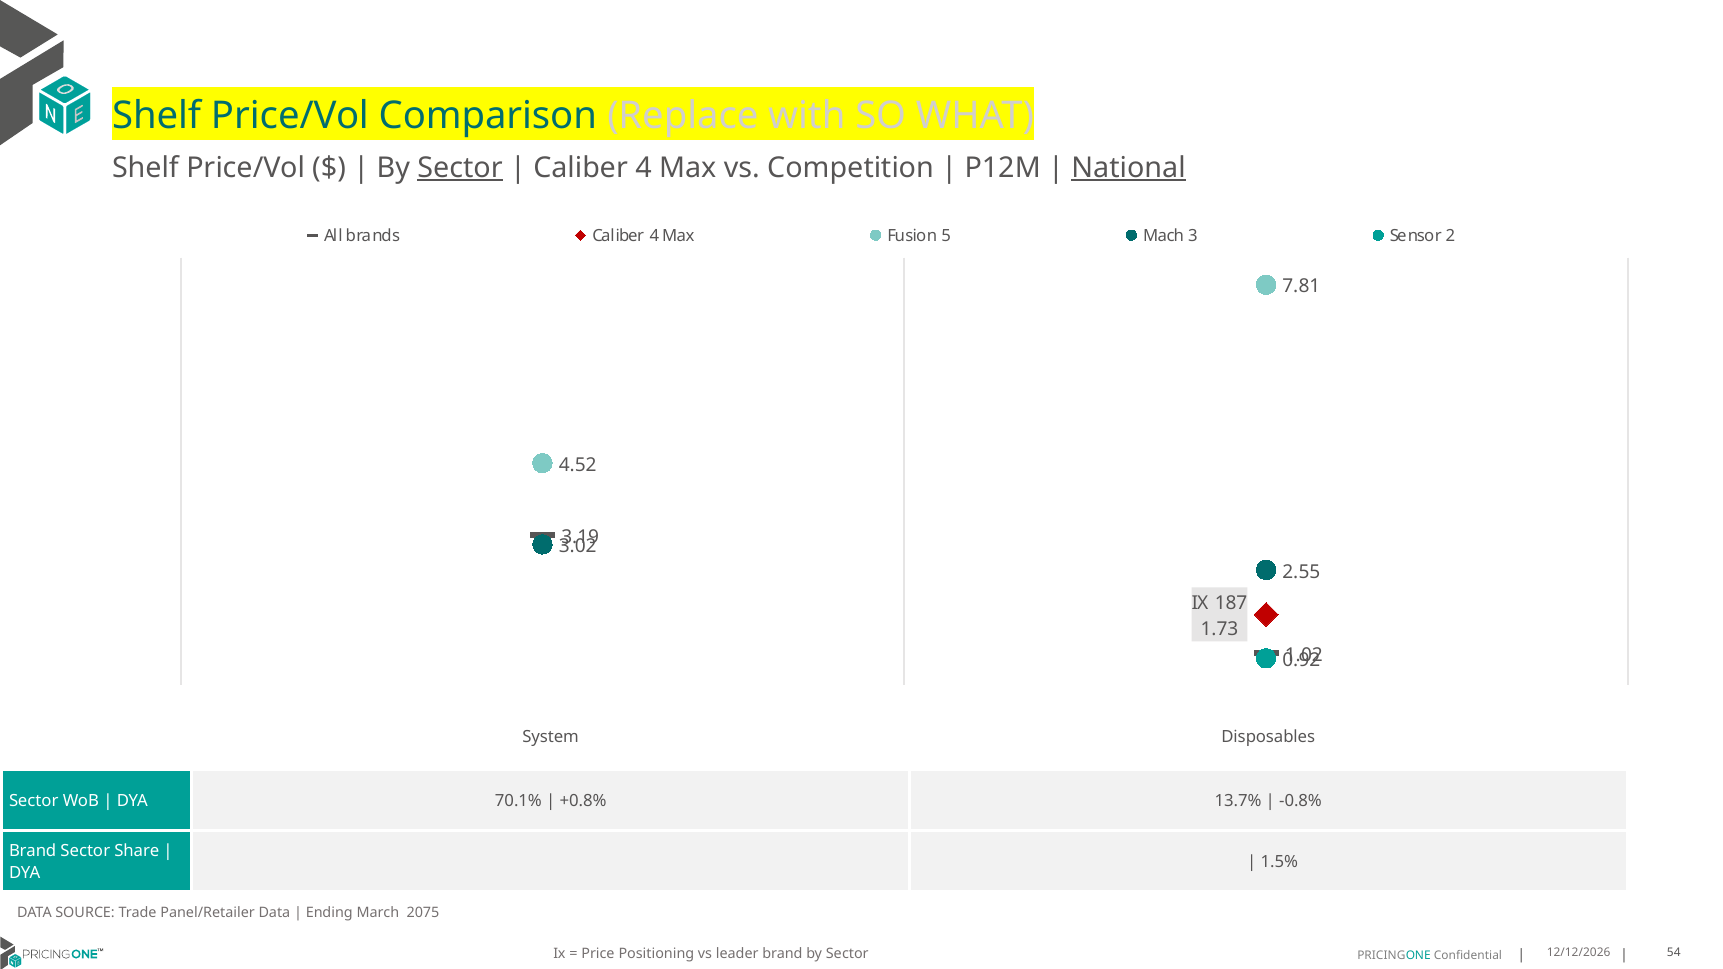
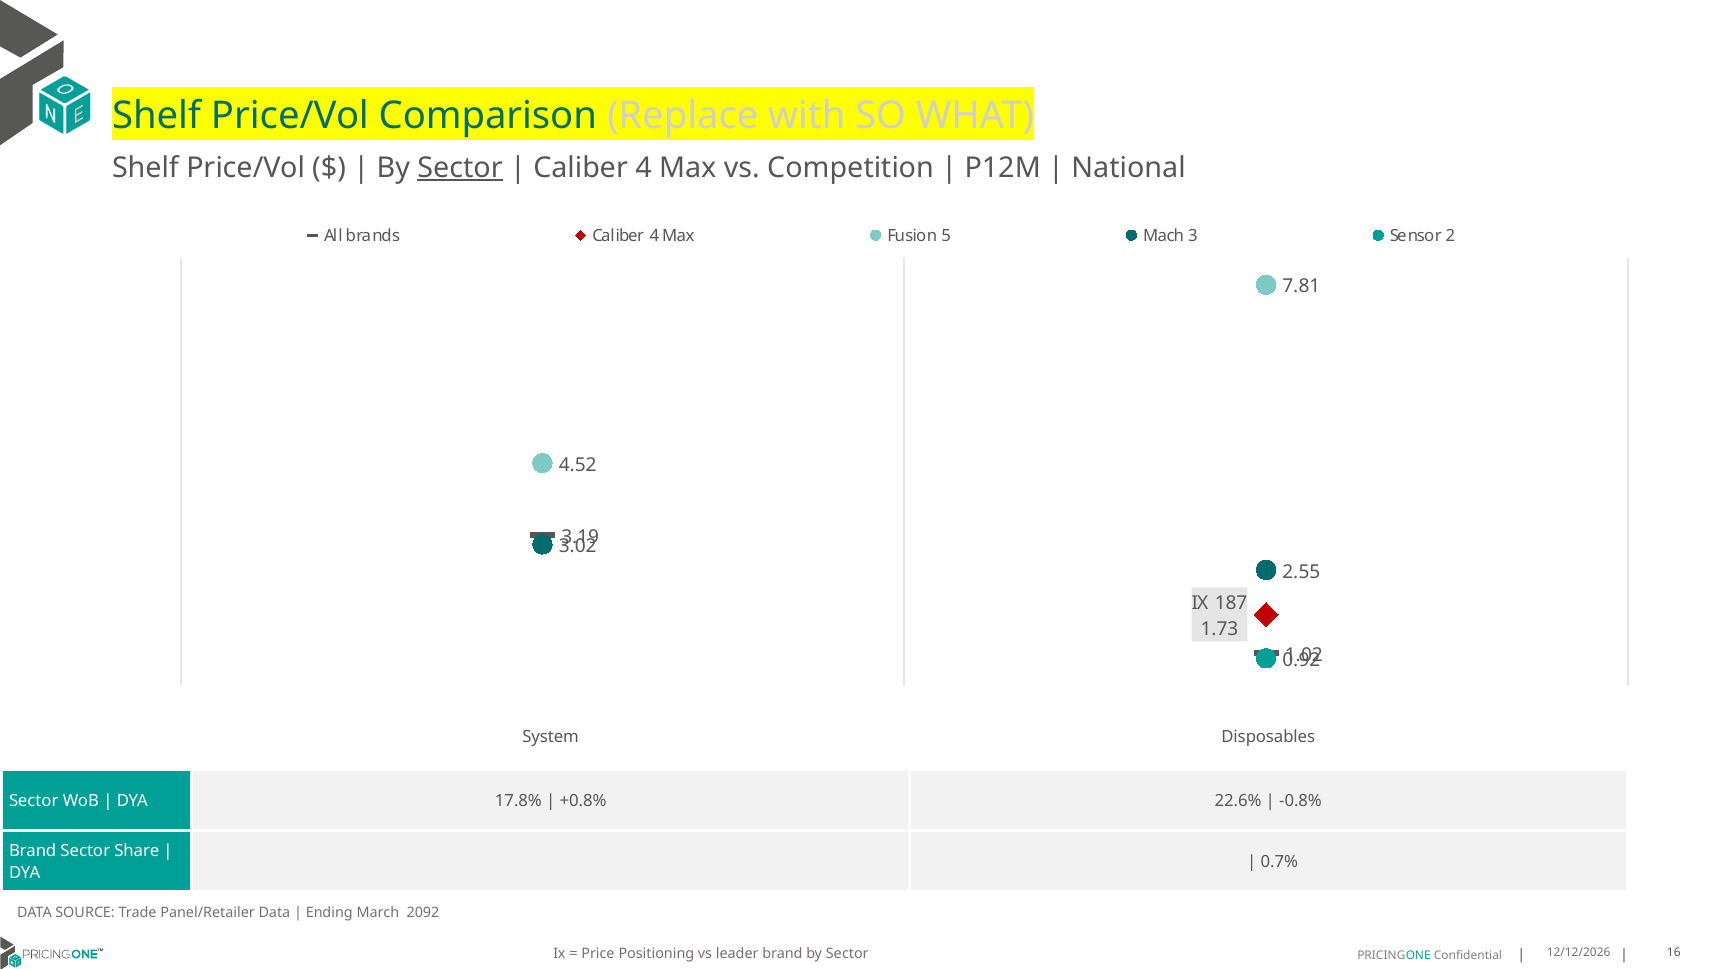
National underline: present -> none
70.1%: 70.1% -> 17.8%
13.7%: 13.7% -> 22.6%
1.5%: 1.5% -> 0.7%
2075: 2075 -> 2092
54: 54 -> 16
